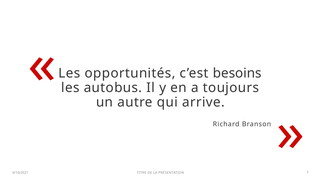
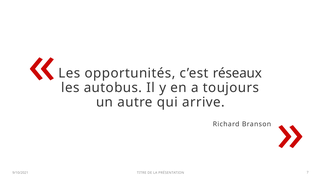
besoins: besoins -> réseaux
